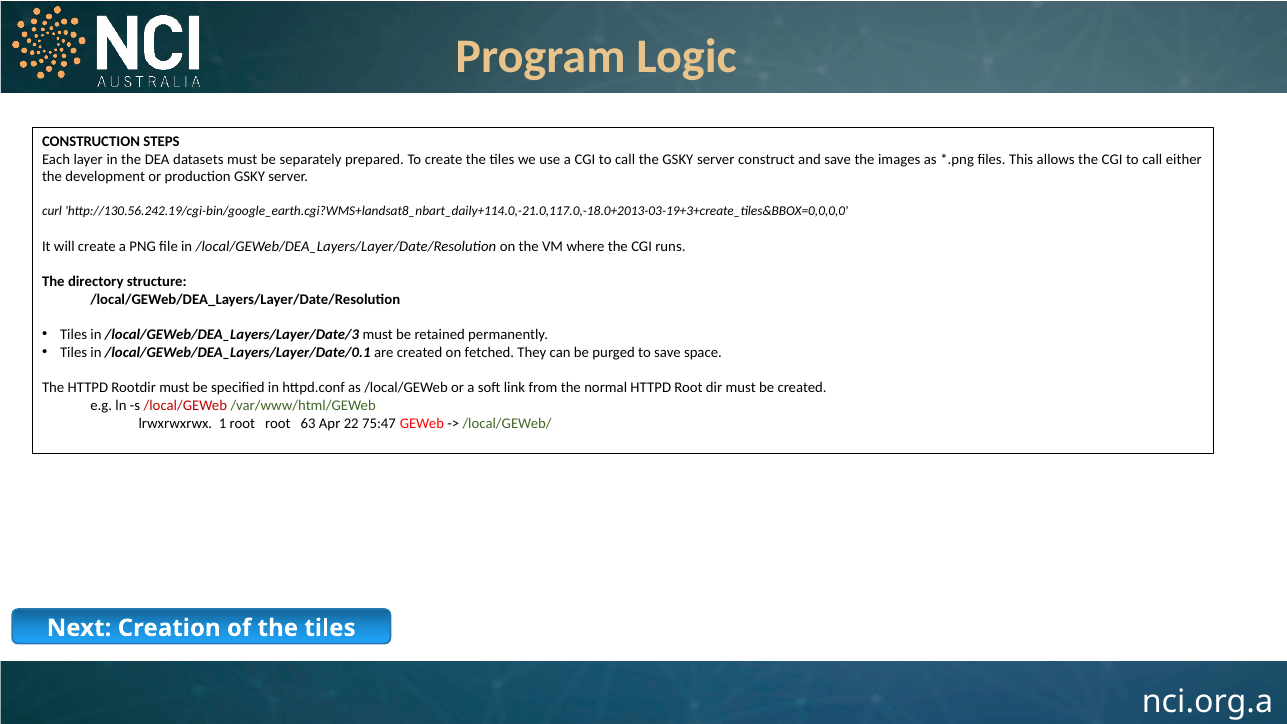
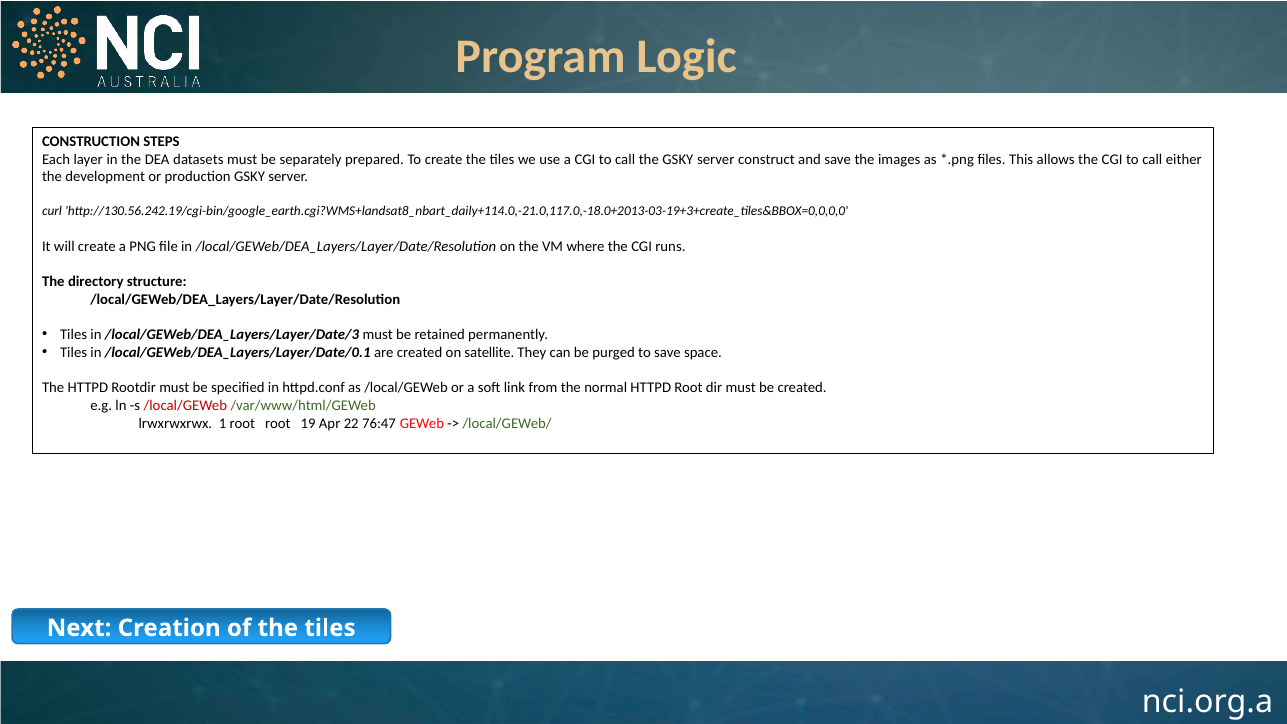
fetched: fetched -> satellite
63: 63 -> 19
75:47: 75:47 -> 76:47
